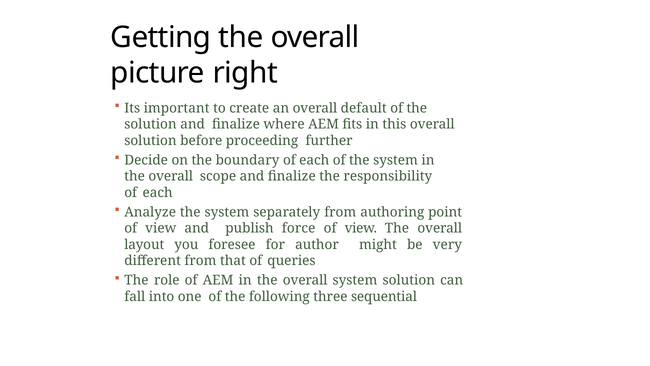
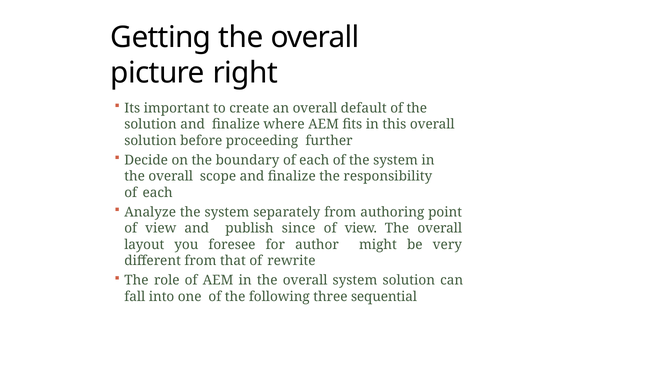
force: force -> since
queries: queries -> rewrite
